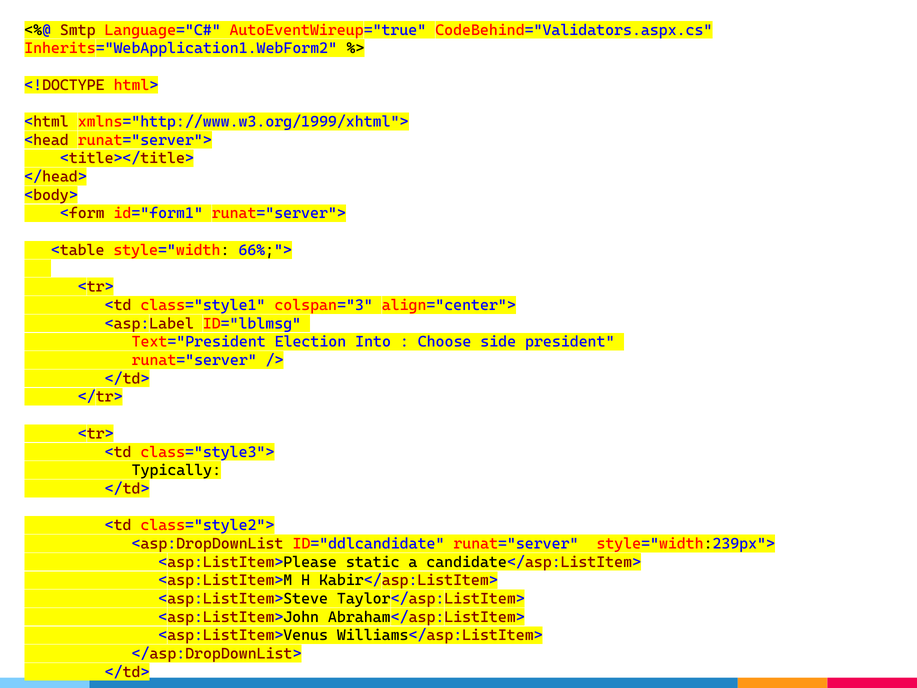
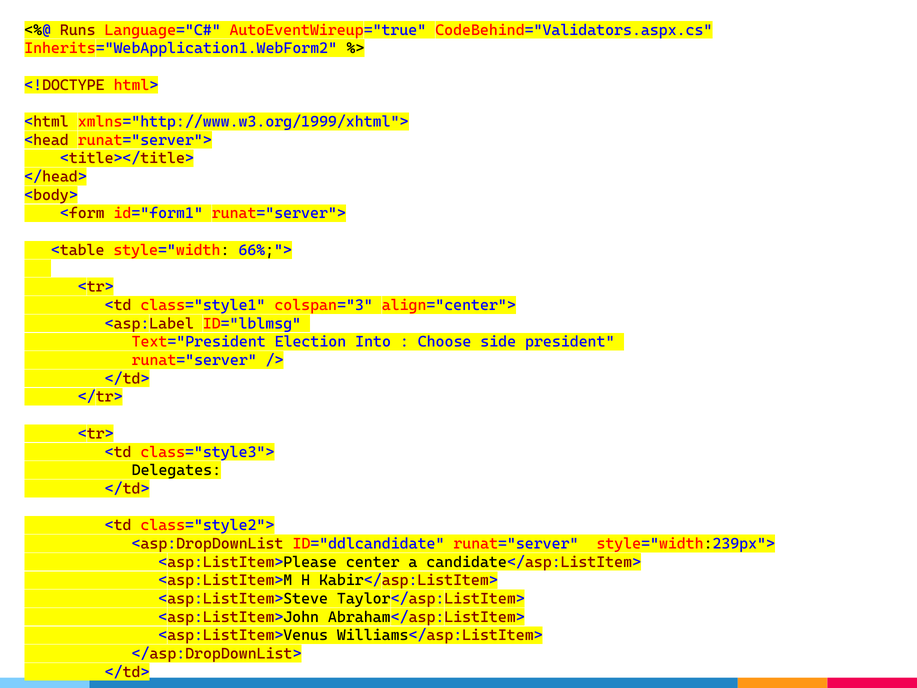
Smtp: Smtp -> Runs
Typically: Typically -> Delegates
static: static -> center
